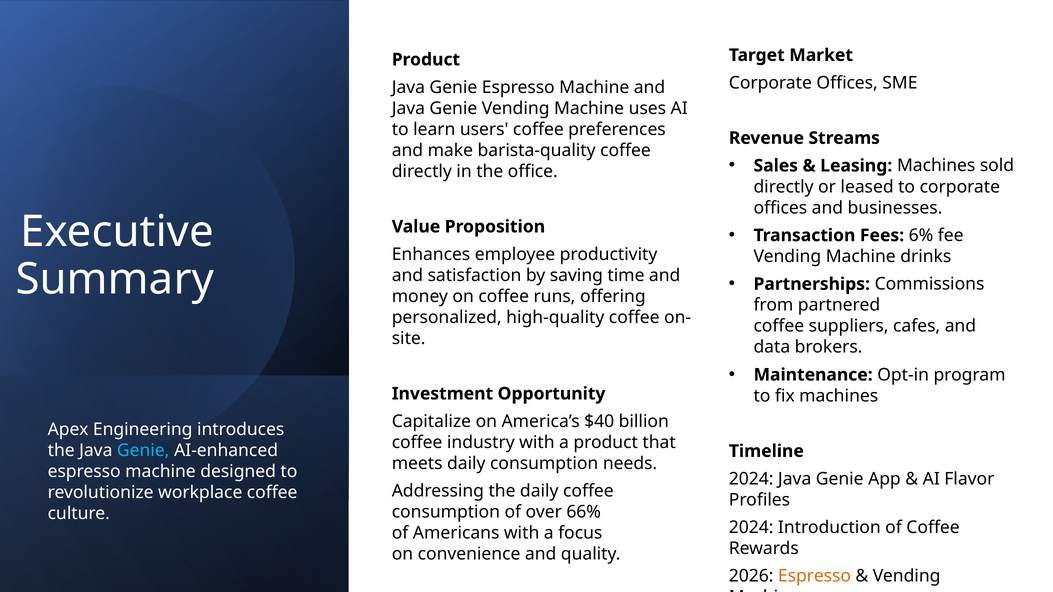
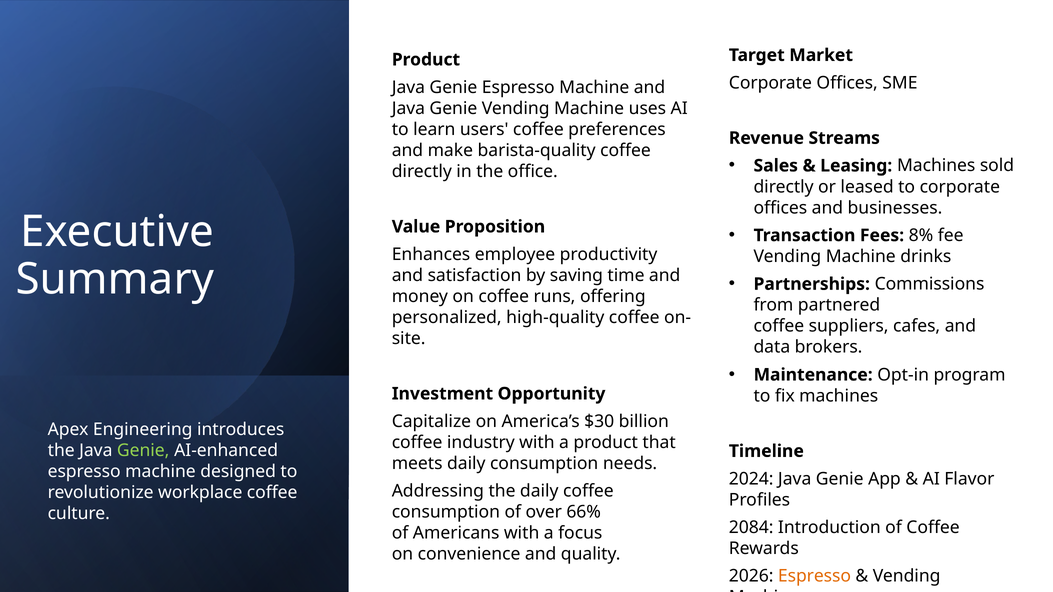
6%: 6% -> 8%
$40: $40 -> $30
Genie at (143, 451) colour: light blue -> light green
2024 at (751, 528): 2024 -> 2084
